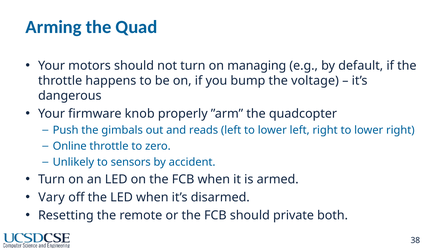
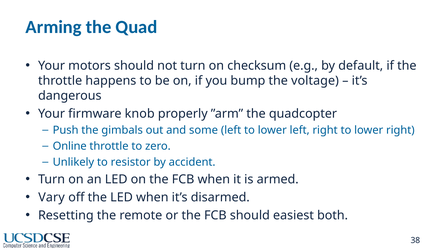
managing: managing -> checksum
reads: reads -> some
sensors: sensors -> resistor
private: private -> easiest
